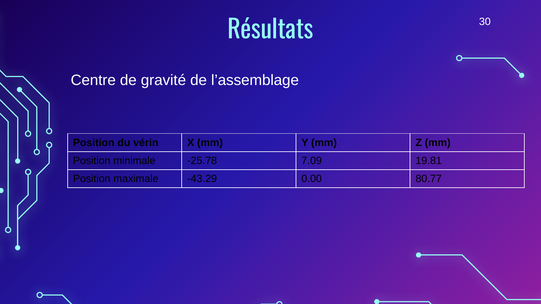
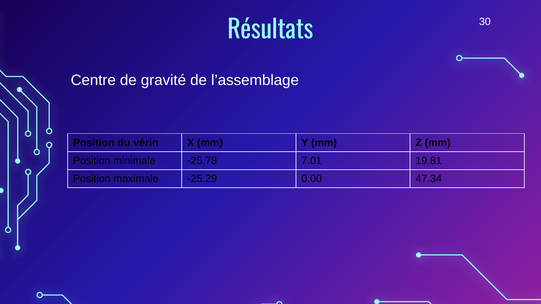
7.09: 7.09 -> 7.01
-43.29: -43.29 -> -25.29
80.77: 80.77 -> 47.34
